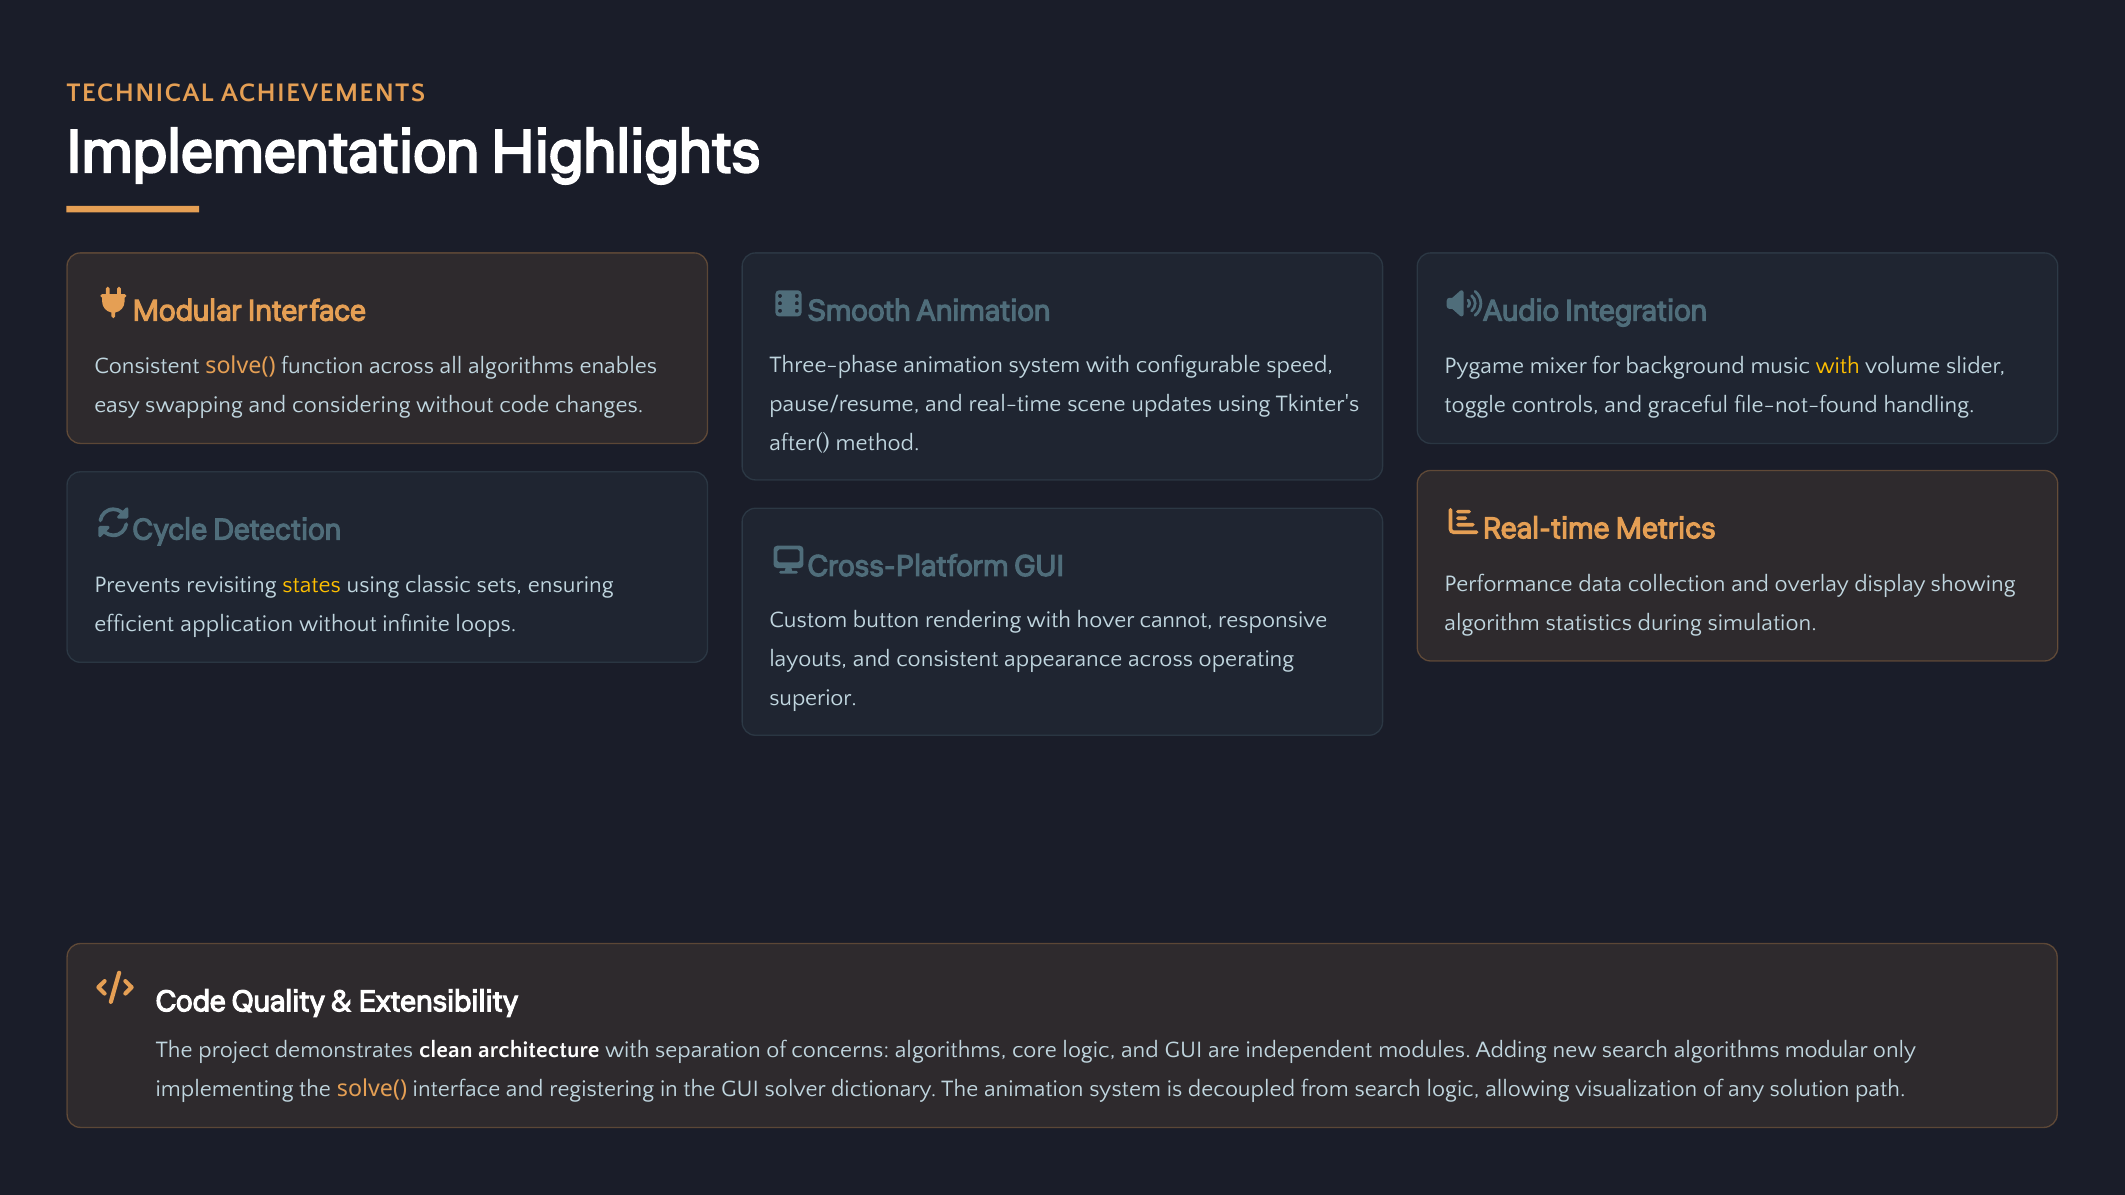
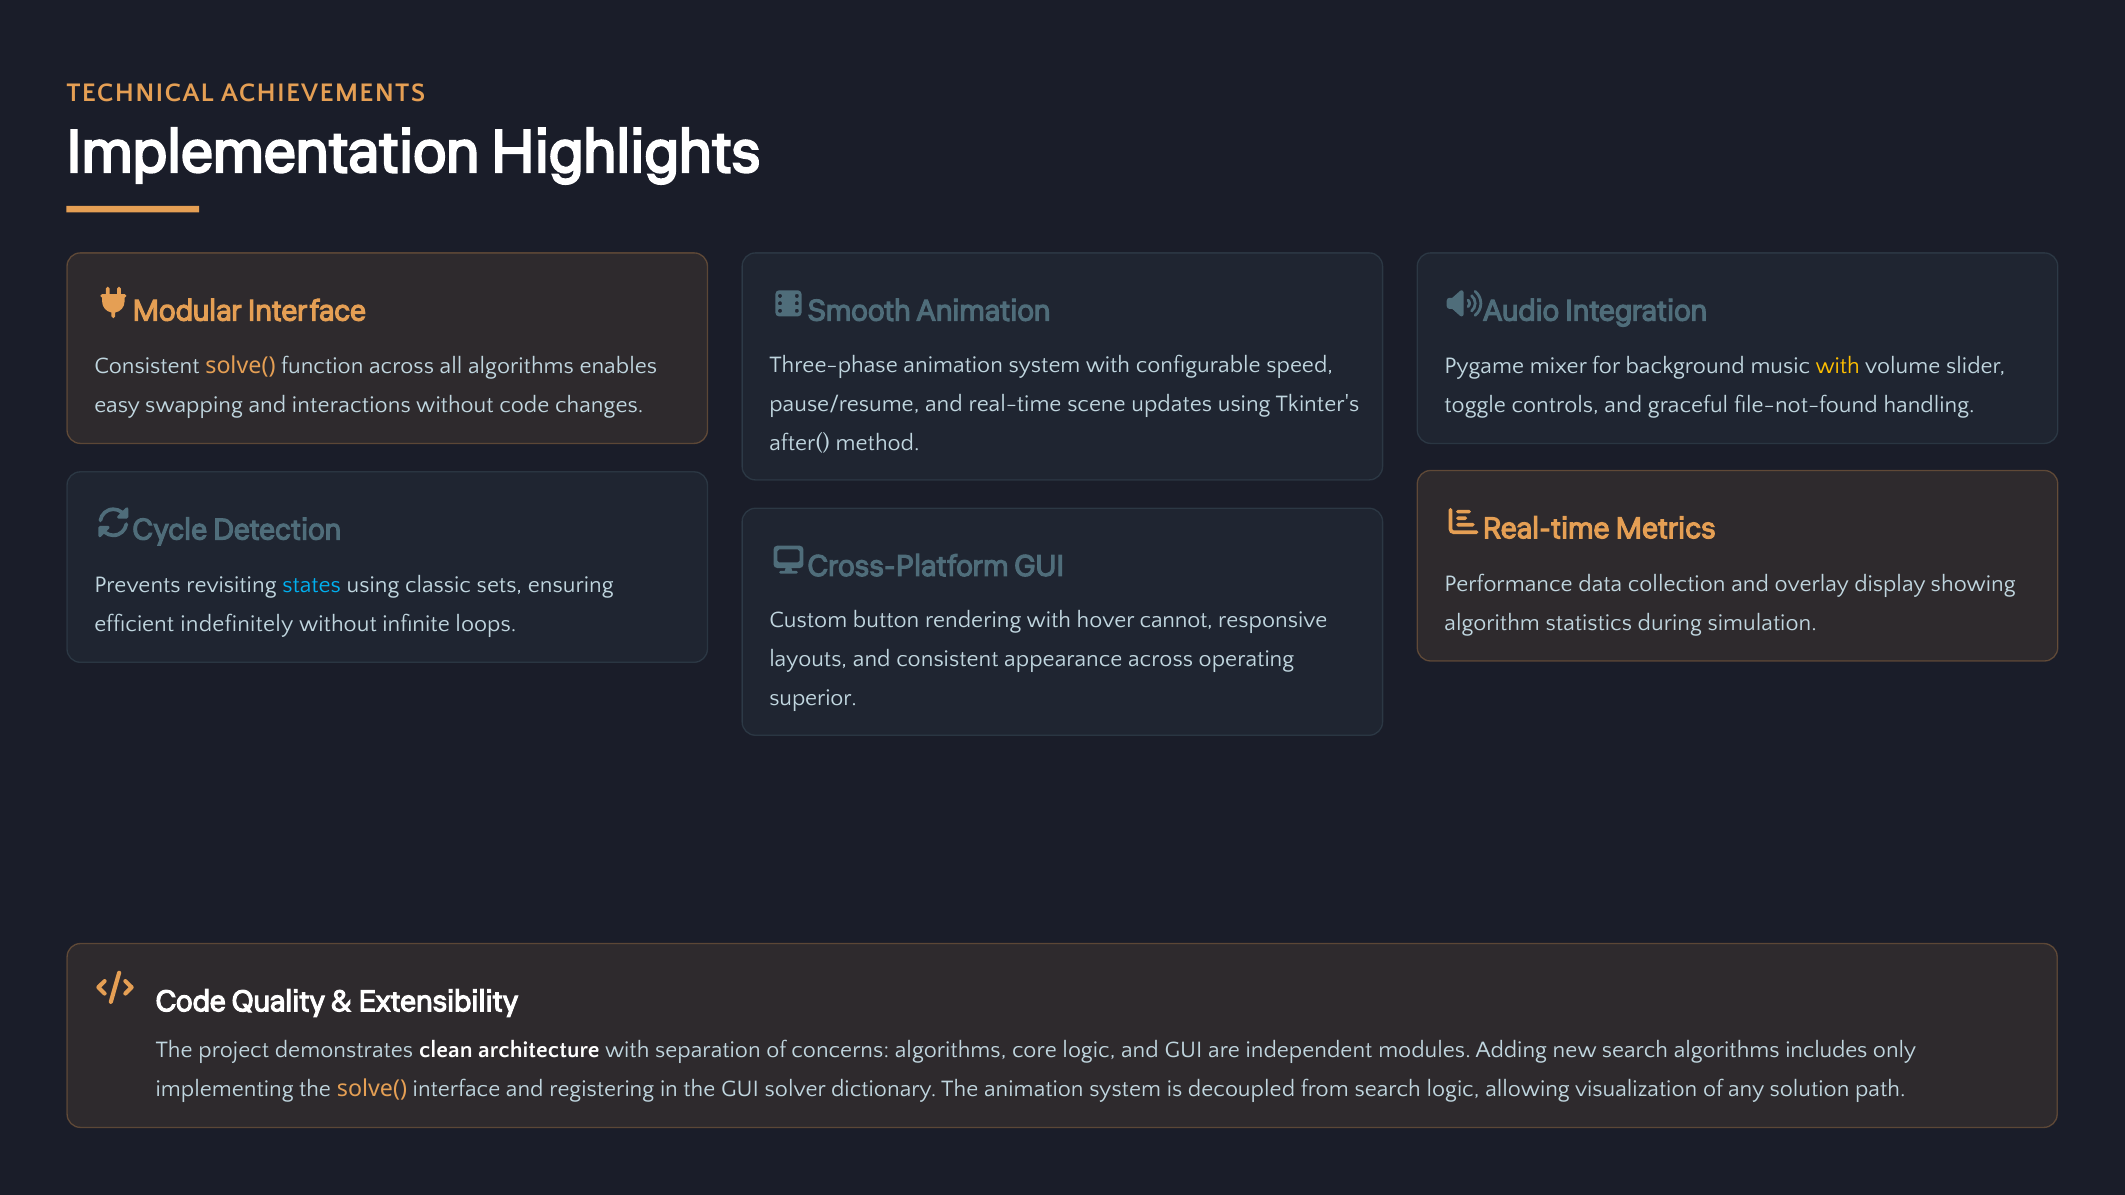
considering: considering -> interactions
states colour: yellow -> light blue
application: application -> indefinitely
algorithms modular: modular -> includes
